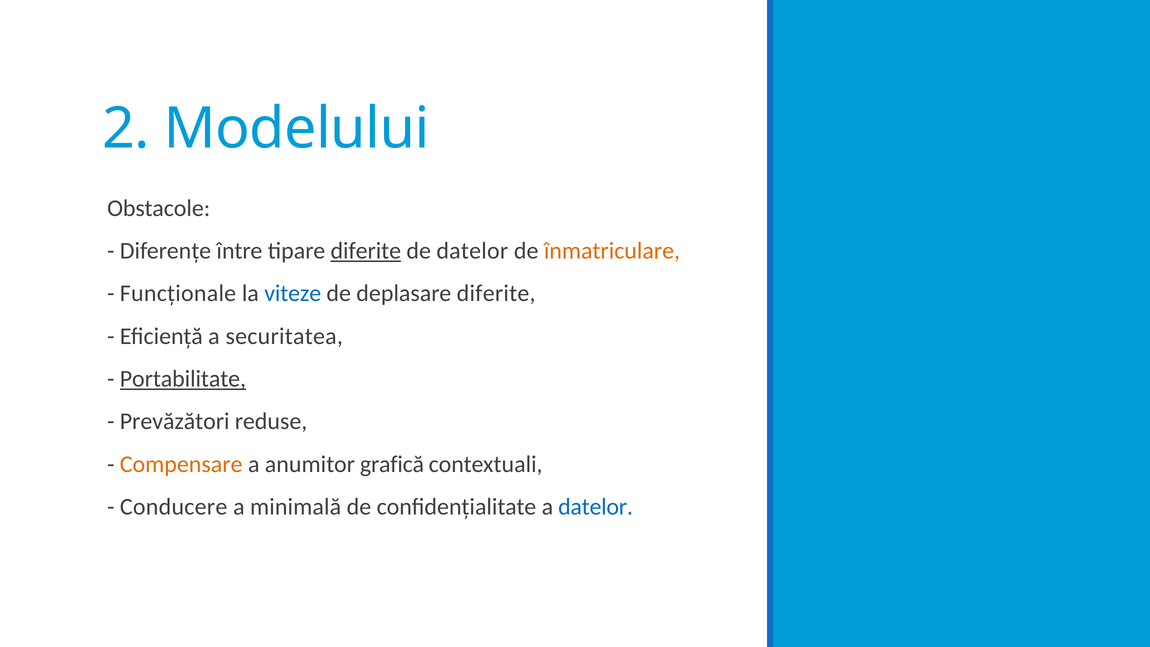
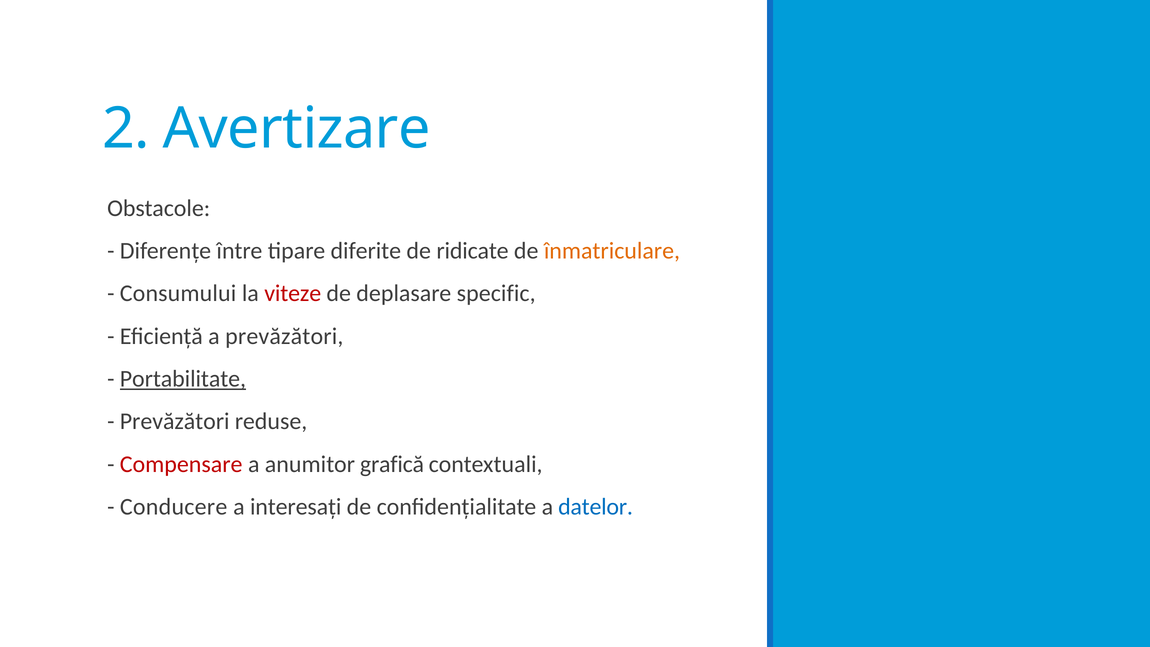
Modelului: Modelului -> Avertizare
diferite at (366, 251) underline: present -> none
de datelor: datelor -> ridicate
Funcționale: Funcționale -> Consumului
viteze colour: blue -> red
deplasare diferite: diferite -> specific
a securitatea: securitatea -> prevăzători
Compensare colour: orange -> red
minimală: minimală -> interesați
